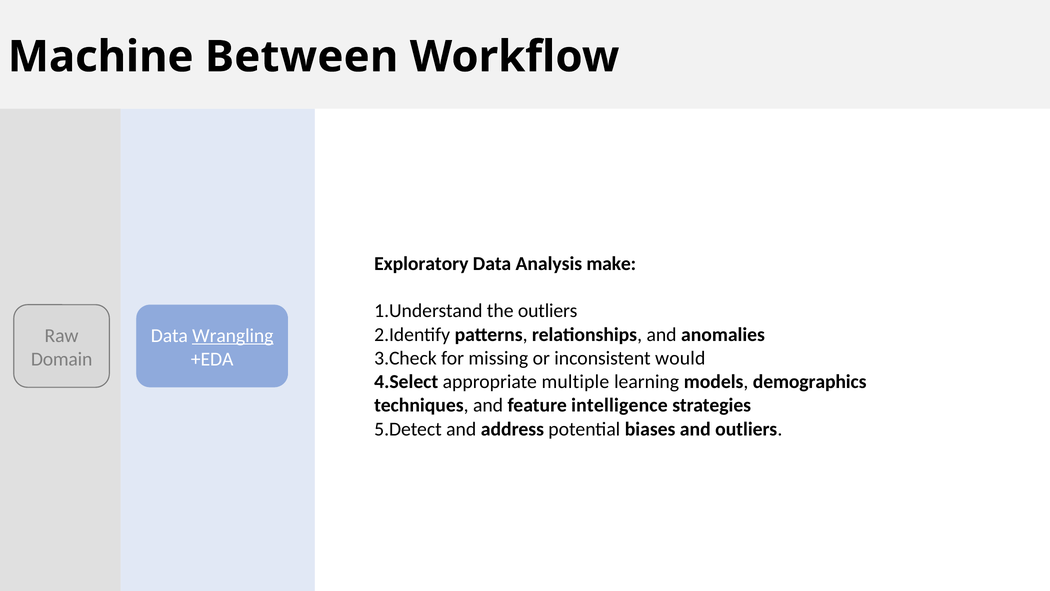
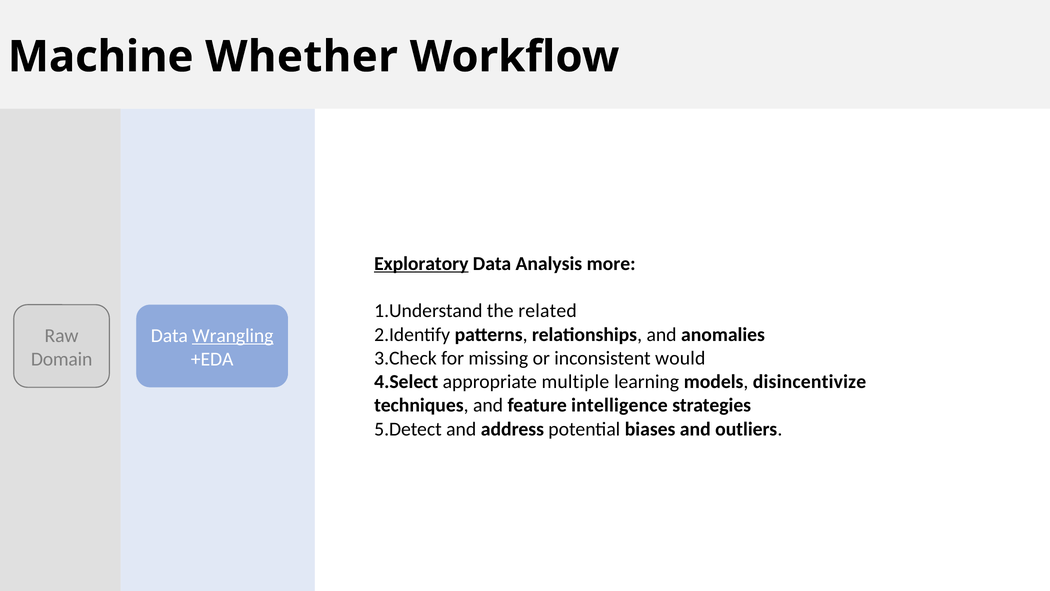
Between: Between -> Whether
Exploratory underline: none -> present
make: make -> more
the outliers: outliers -> related
demographics: demographics -> disincentivize
